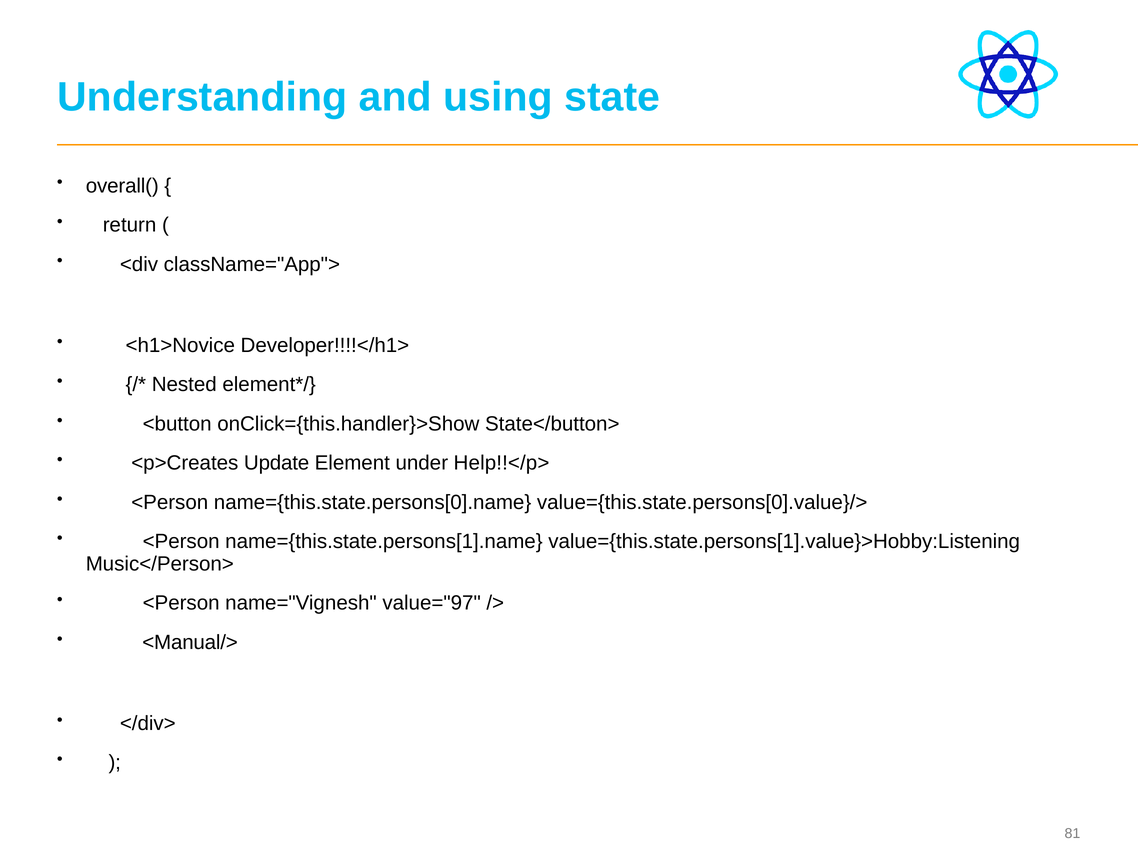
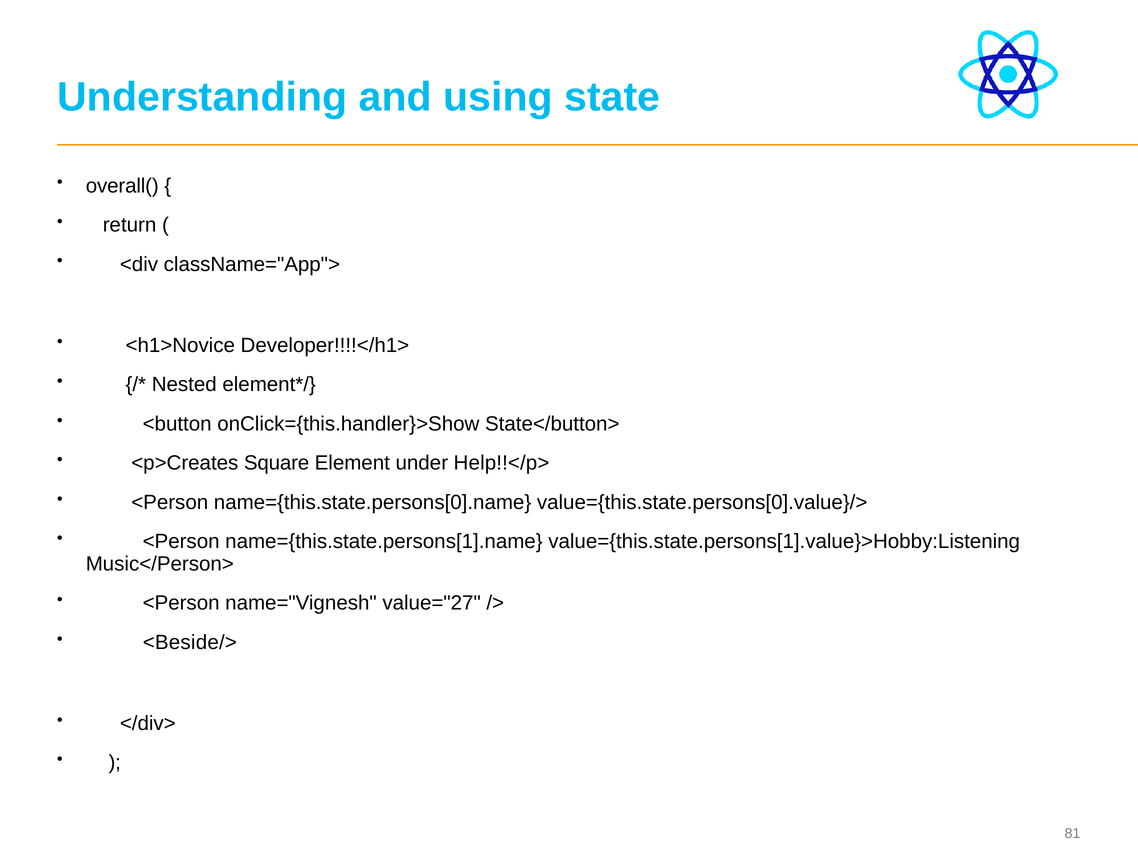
Update: Update -> Square
value="97: value="97 -> value="27
<Manual/>: <Manual/> -> <Beside/>
